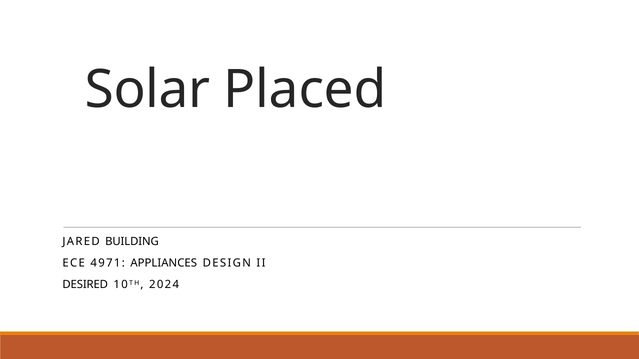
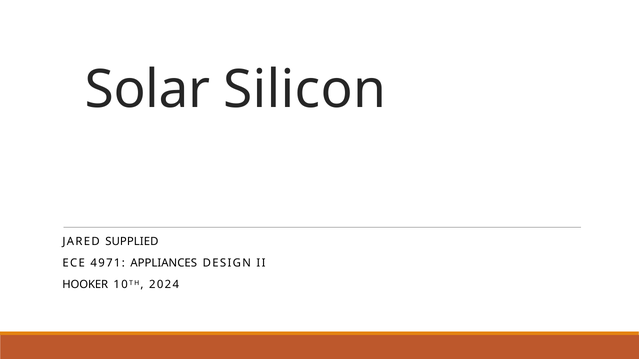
Placed: Placed -> Silicon
BUILDING: BUILDING -> SUPPLIED
DESIRED: DESIRED -> HOOKER
